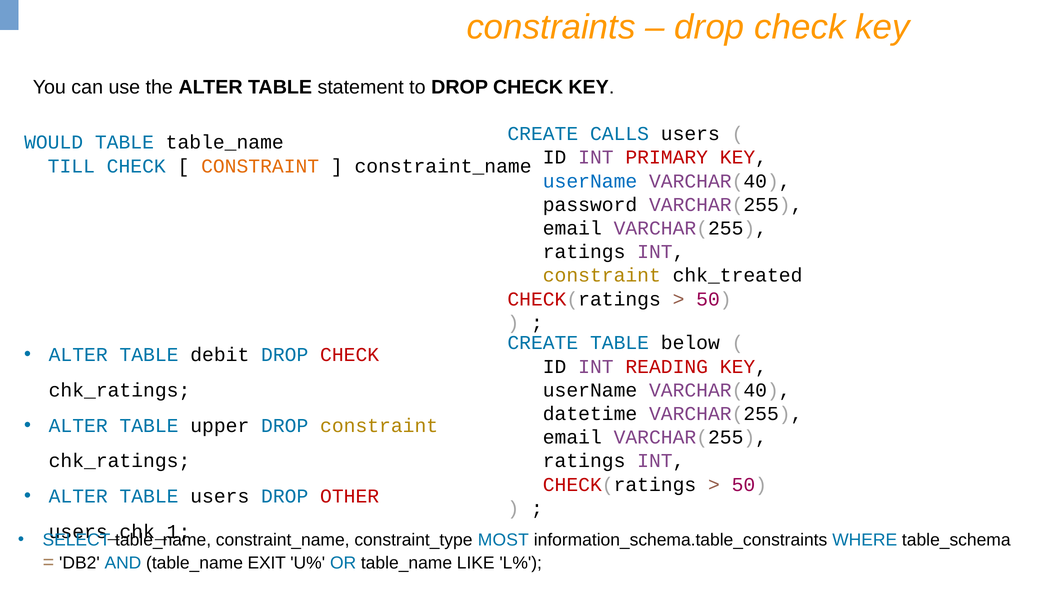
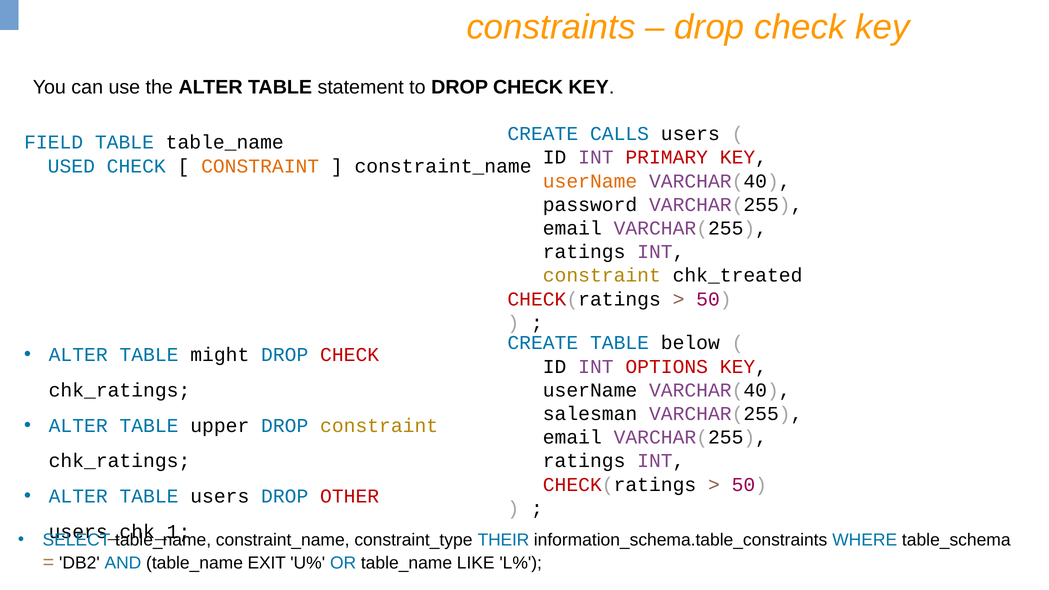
WOULD: WOULD -> FIELD
TILL: TILL -> USED
userName at (590, 181) colour: blue -> orange
debit: debit -> might
READING: READING -> OPTIONS
datetime: datetime -> salesman
MOST: MOST -> THEIR
